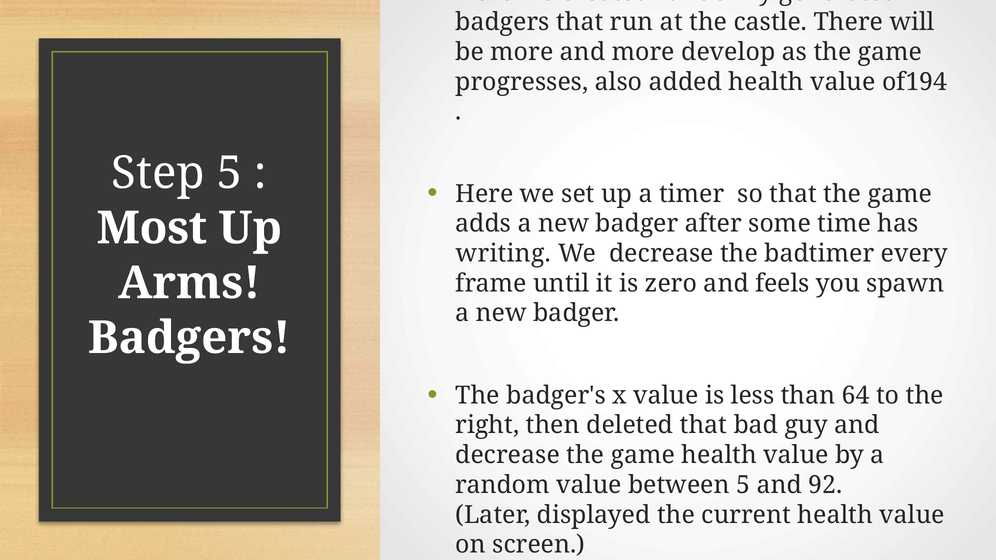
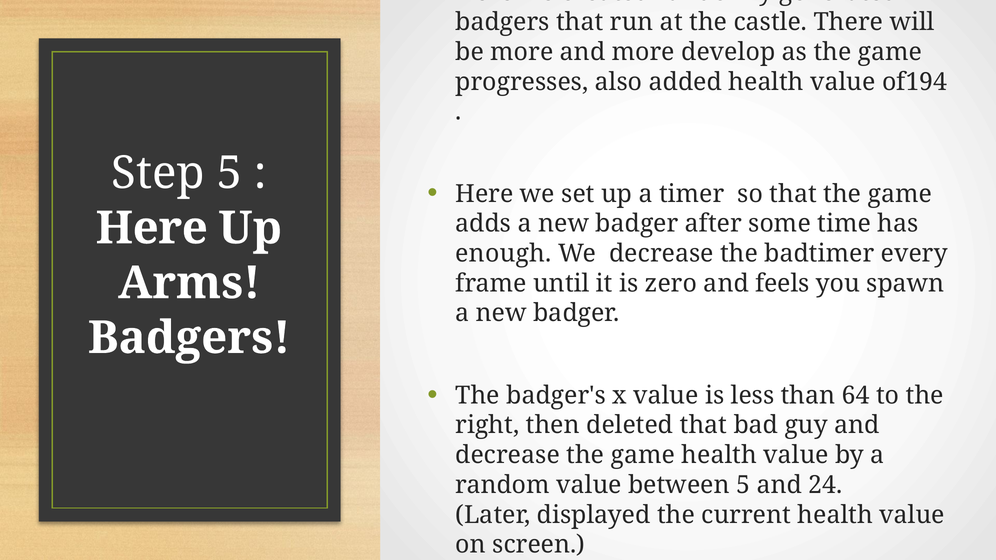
Most at (152, 228): Most -> Here
writing: writing -> enough
92: 92 -> 24
